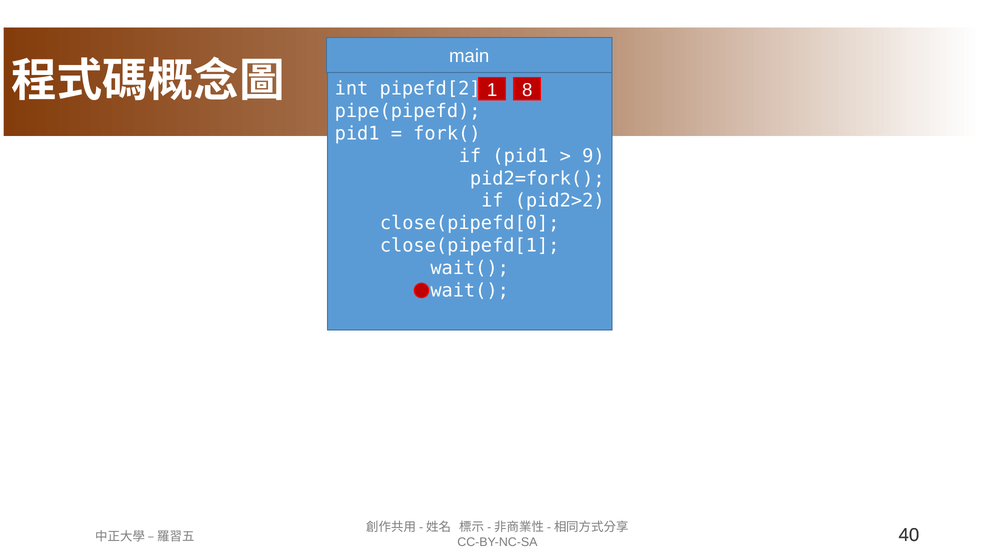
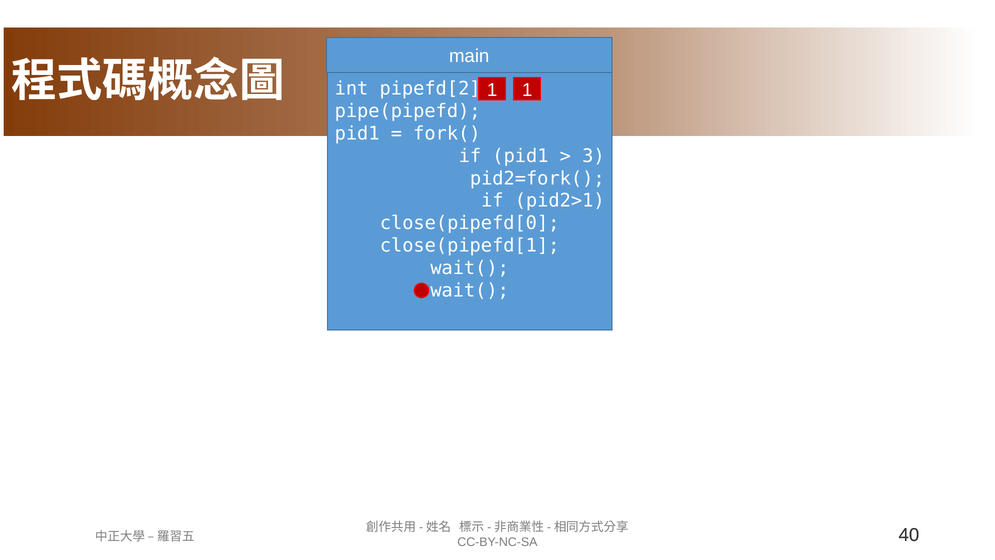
8 at (527, 90): 8 -> 1
9: 9 -> 3
pid2>2: pid2>2 -> pid2>1
